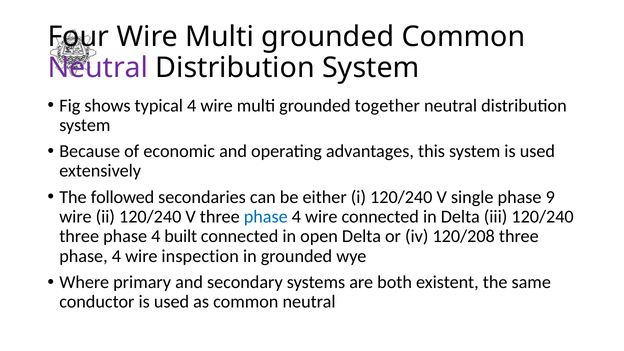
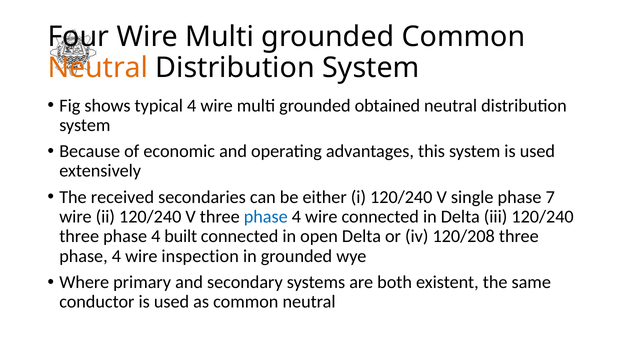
Neutral at (98, 68) colour: purple -> orange
together: together -> obtained
followed: followed -> received
9: 9 -> 7
